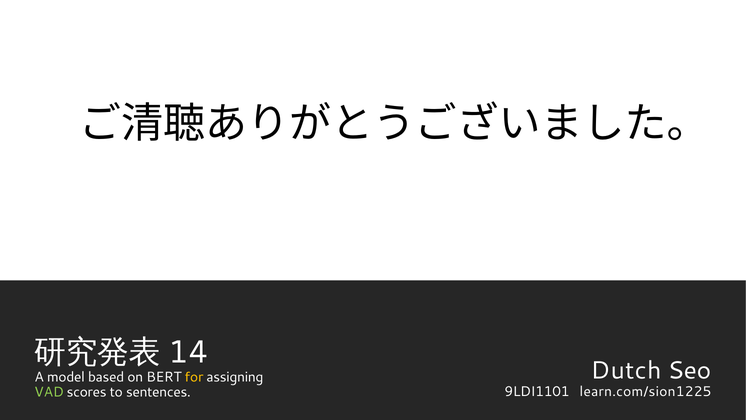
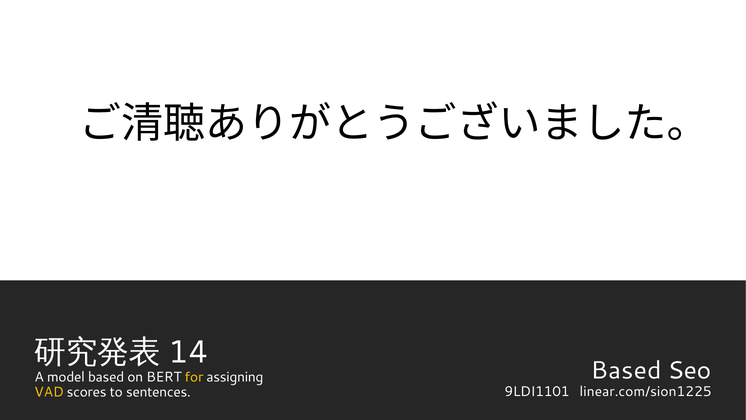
Dutch at (626, 370): Dutch -> Based
learn.com/sion1225: learn.com/sion1225 -> linear.com/sion1225
VAD colour: light green -> yellow
